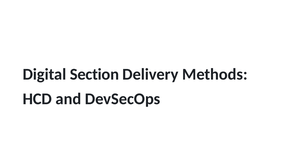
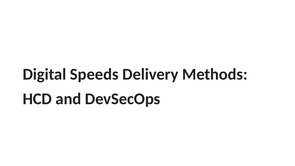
Section: Section -> Speeds
